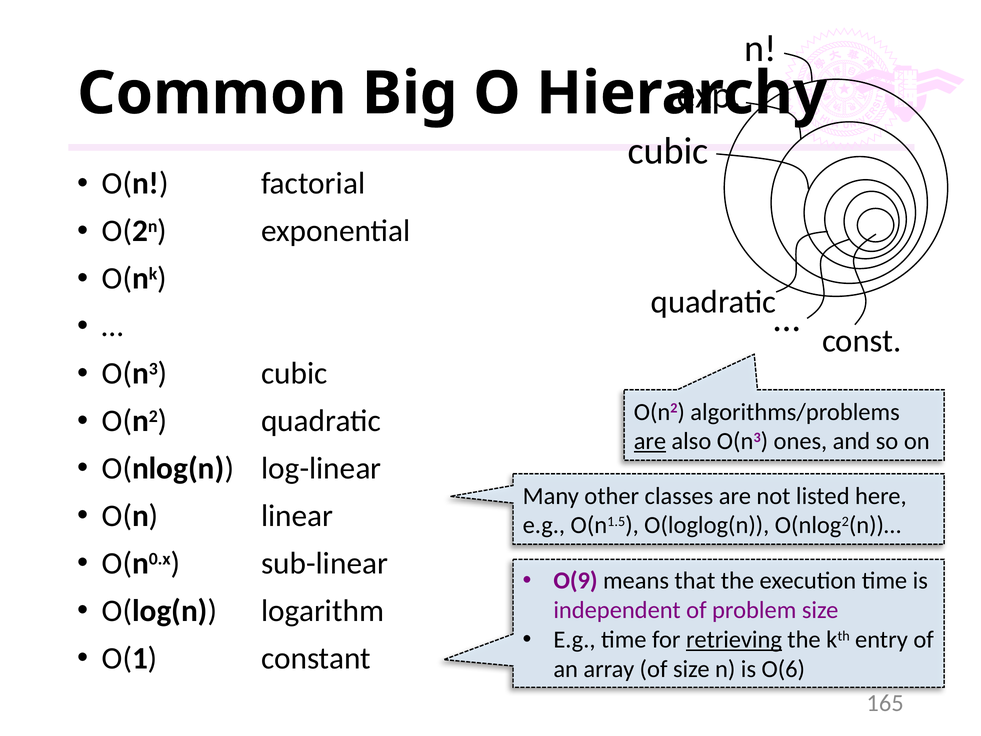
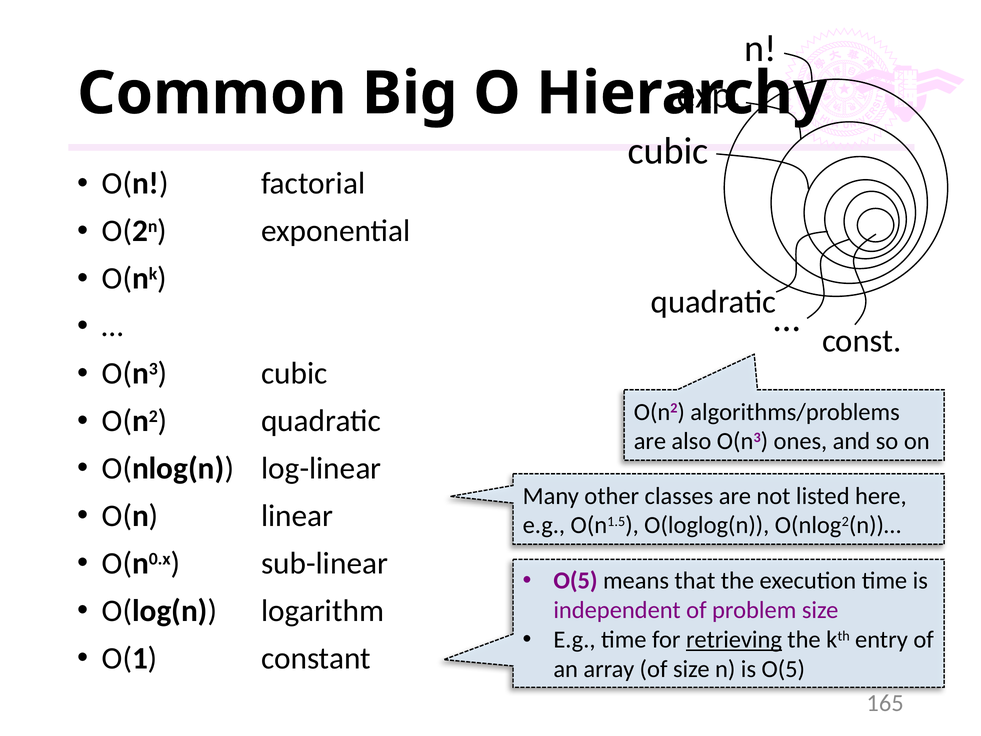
are at (650, 441) underline: present -> none
O(9 at (575, 581): O(9 -> O(5
is O(6: O(6 -> O(5
